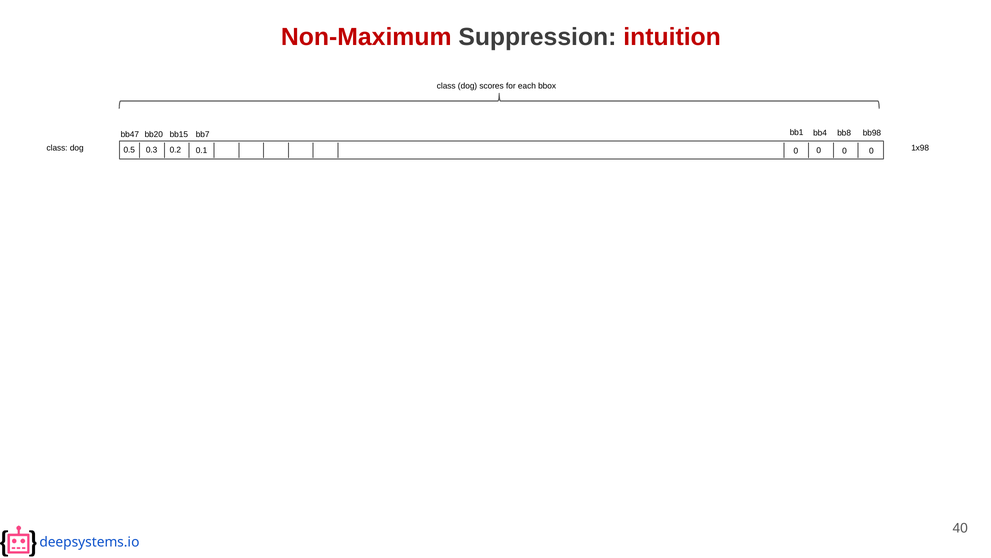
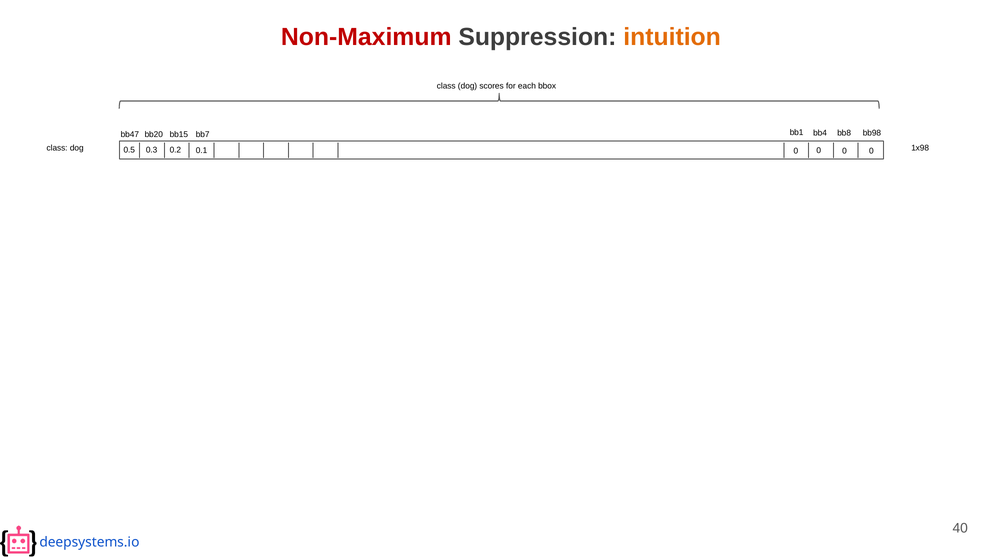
intuition colour: red -> orange
